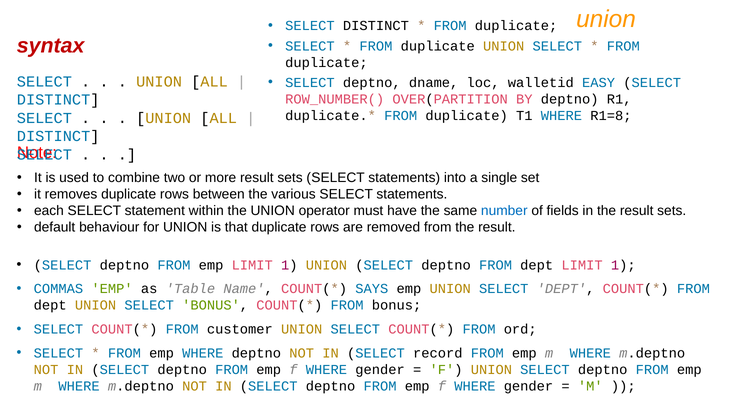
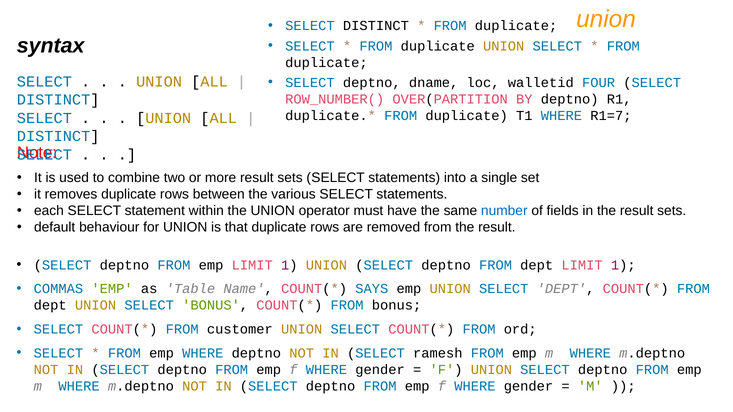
syntax colour: red -> black
EASY: EASY -> FOUR
R1=8: R1=8 -> R1=7
record: record -> ramesh
